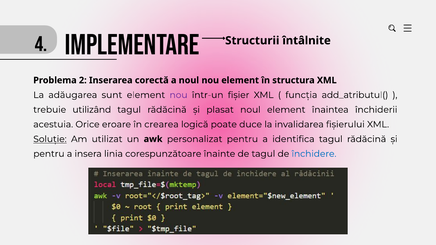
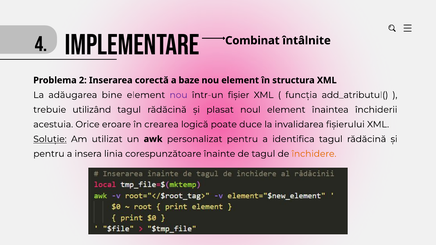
Structurii: Structurii -> Combinat
a noul: noul -> baze
sunt: sunt -> bine
închidere colour: blue -> orange
